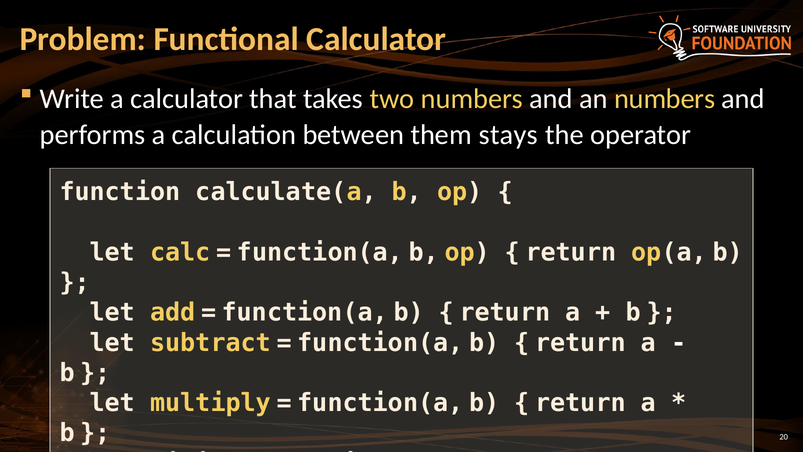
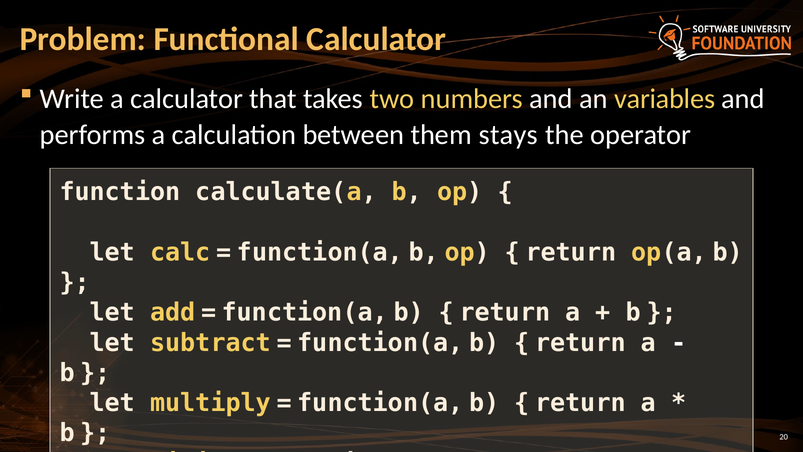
an numbers: numbers -> variables
